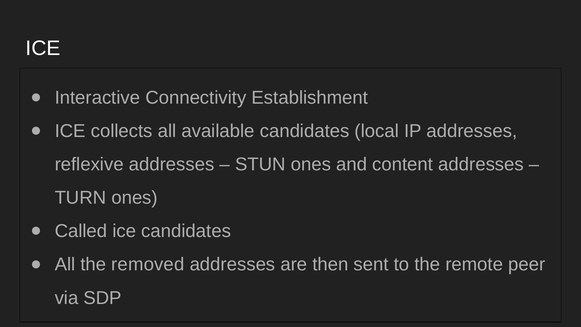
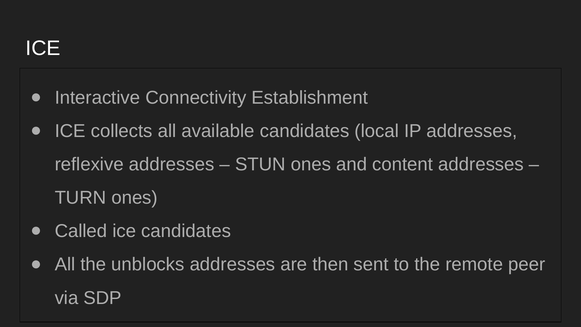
removed: removed -> unblocks
